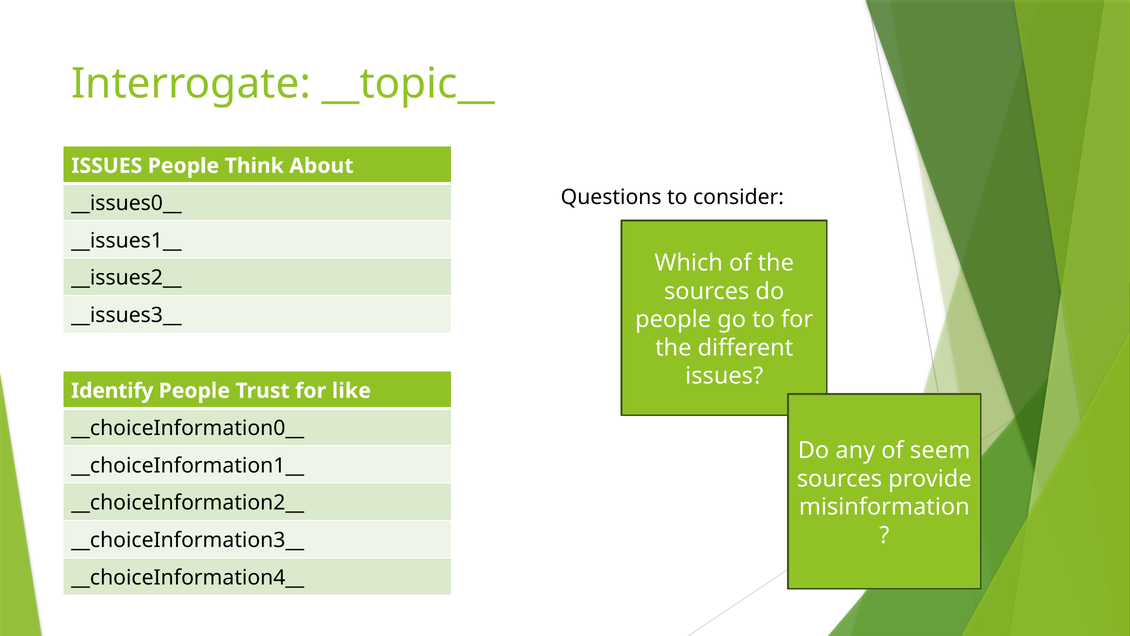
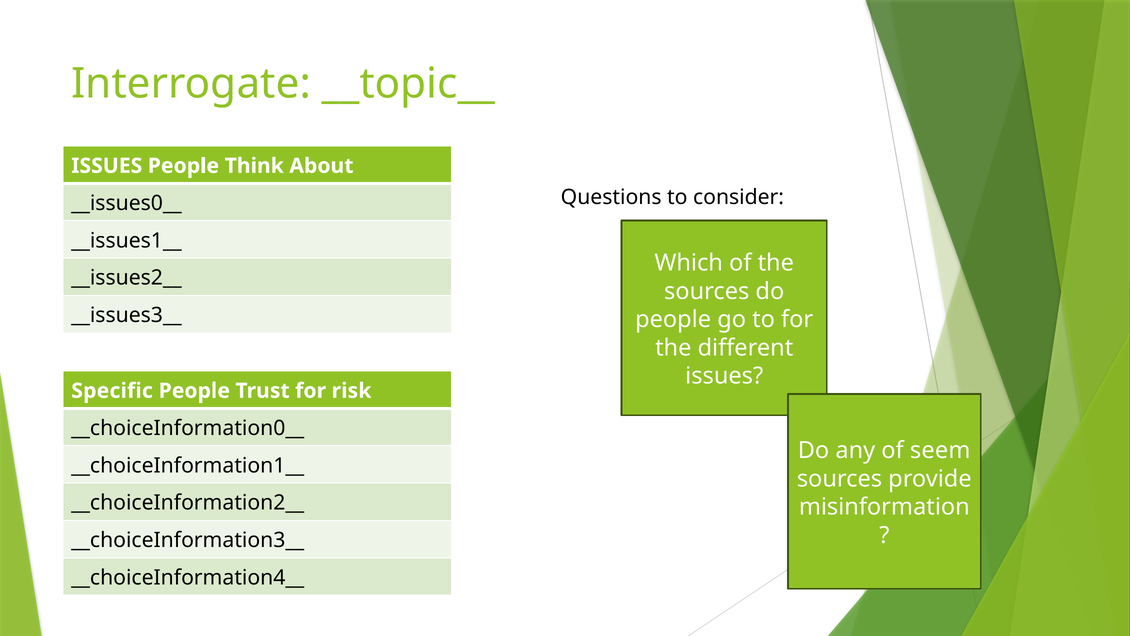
Identify: Identify -> Specific
like: like -> risk
